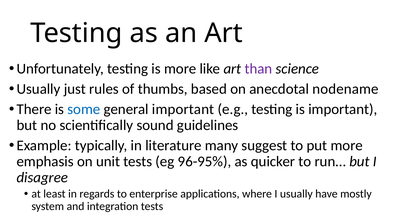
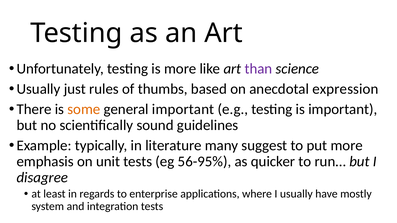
nodename: nodename -> expression
some colour: blue -> orange
96-95%: 96-95% -> 56-95%
